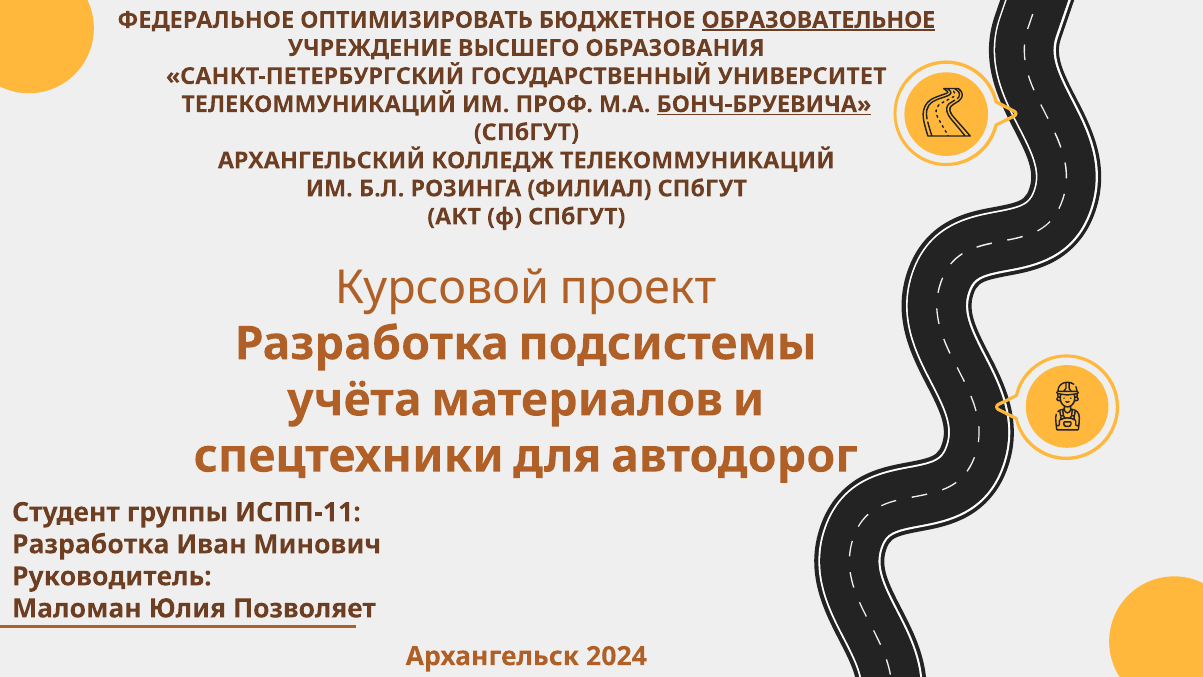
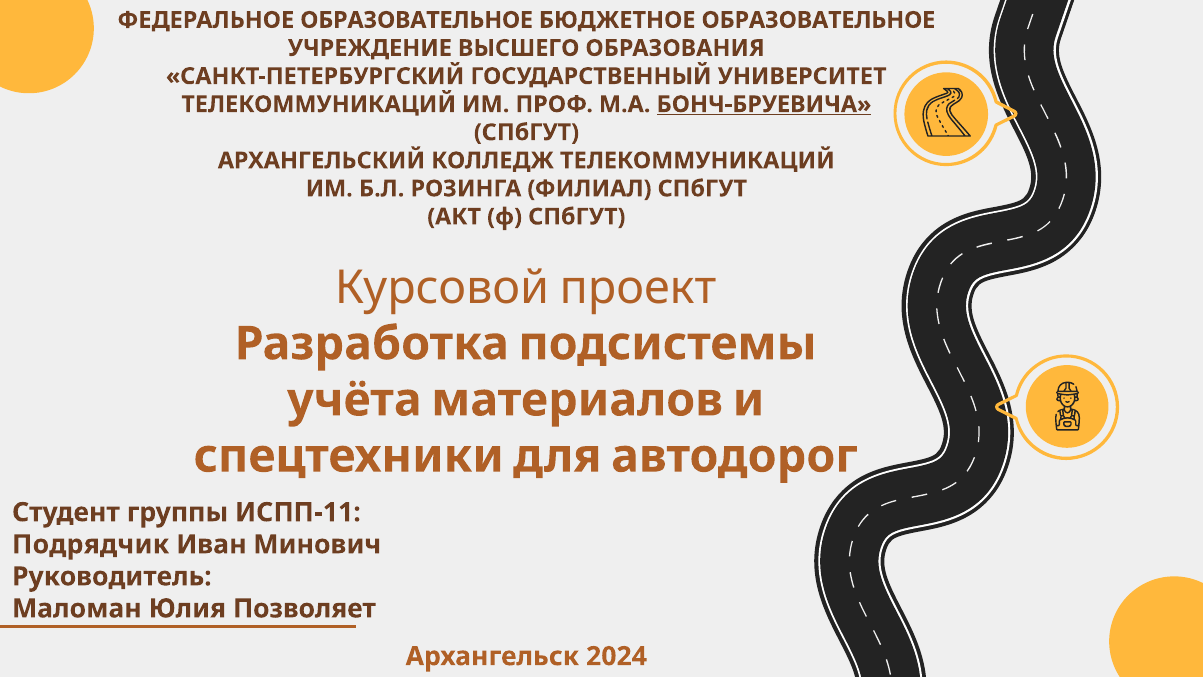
ФЕДЕРАЛЬНОЕ ОПТИМИЗИРОВАТЬ: ОПТИМИЗИРОВАТЬ -> ОБРАЗОВАТЕЛЬНОЕ
ОБРАЗОВАТЕЛЬНОЕ at (818, 20) underline: present -> none
Разработка: Разработка -> Подрядчик
